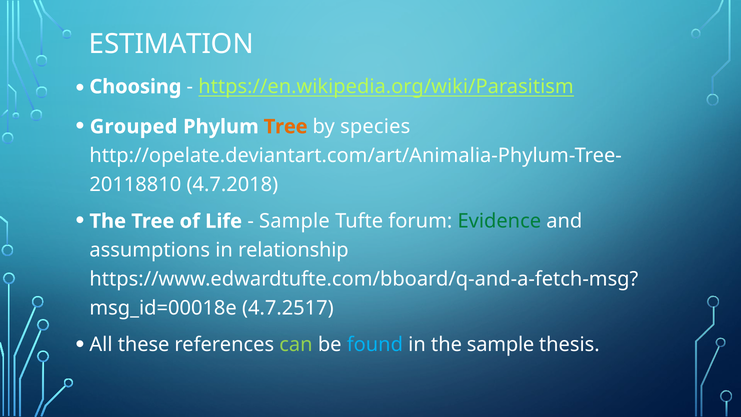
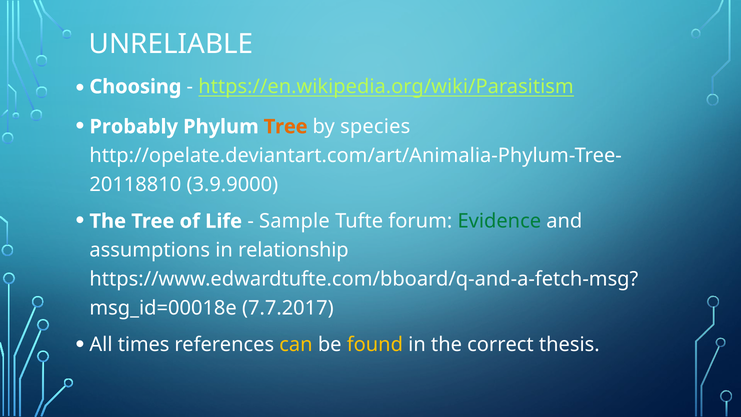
ESTIMATION: ESTIMATION -> UNRELIABLE
Grouped: Grouped -> Probably
4.7.2018: 4.7.2018 -> 3.9.9000
4.7.2517: 4.7.2517 -> 7.7.2017
these: these -> times
can colour: light green -> yellow
found colour: light blue -> yellow
the sample: sample -> correct
